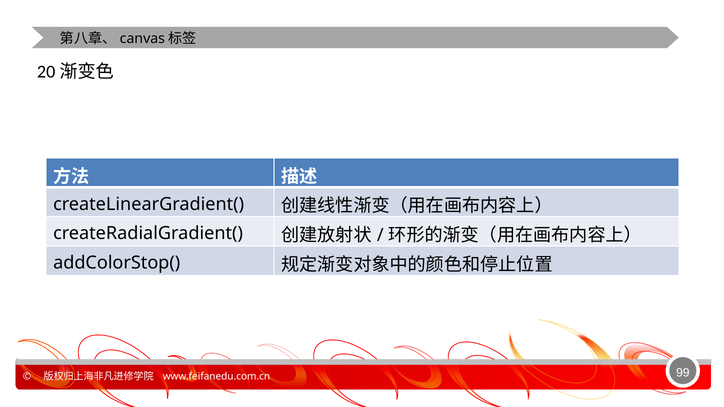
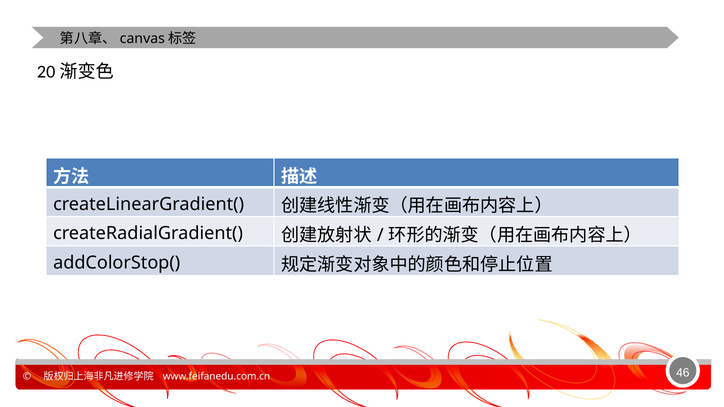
99: 99 -> 46
